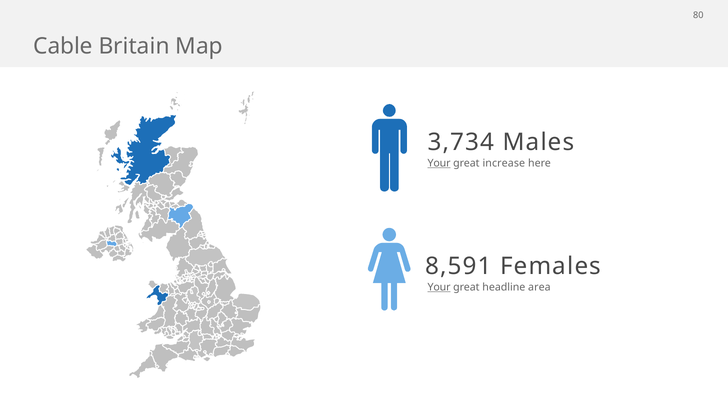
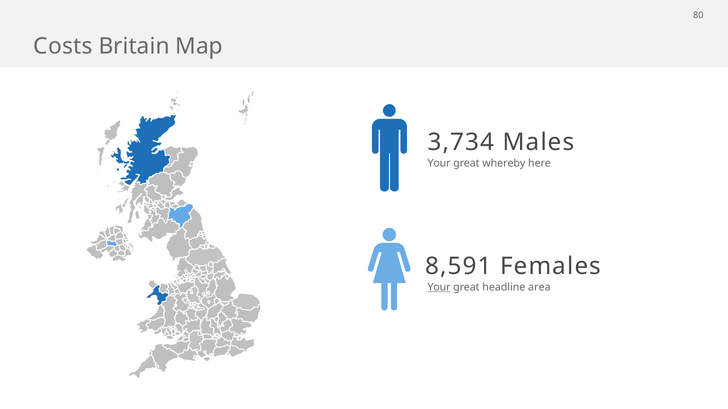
Cable: Cable -> Costs
Your at (439, 164) underline: present -> none
increase: increase -> whereby
